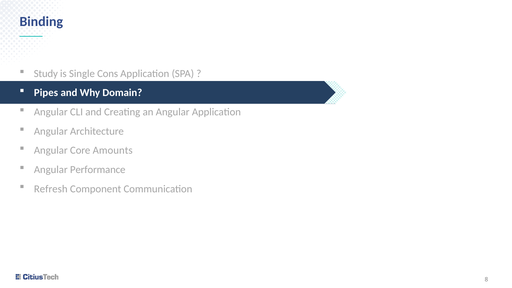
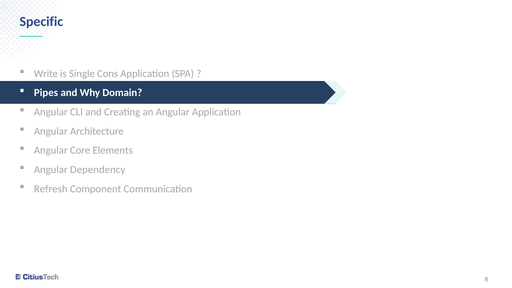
Binding: Binding -> Specific
Study: Study -> Write
Amounts: Amounts -> Elements
Performance: Performance -> Dependency
